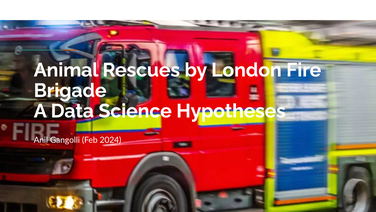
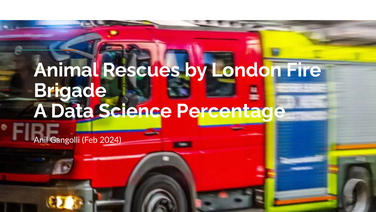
Hypotheses: Hypotheses -> Percentage
